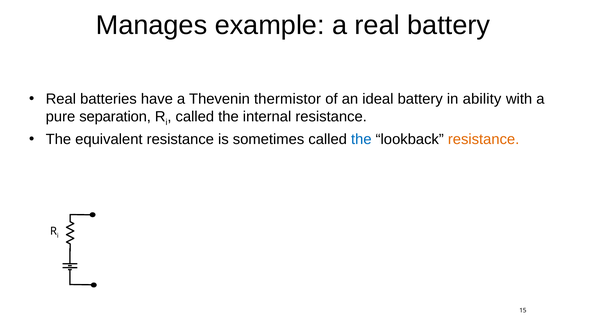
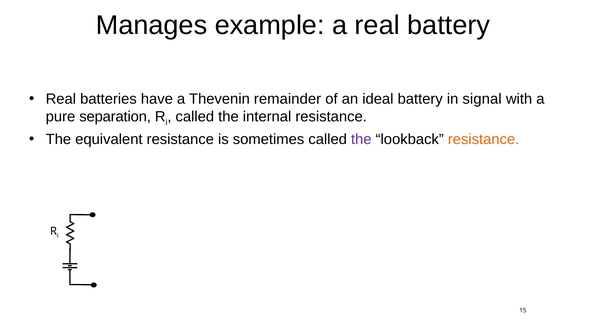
thermistor: thermistor -> remainder
ability: ability -> signal
the at (361, 139) colour: blue -> purple
